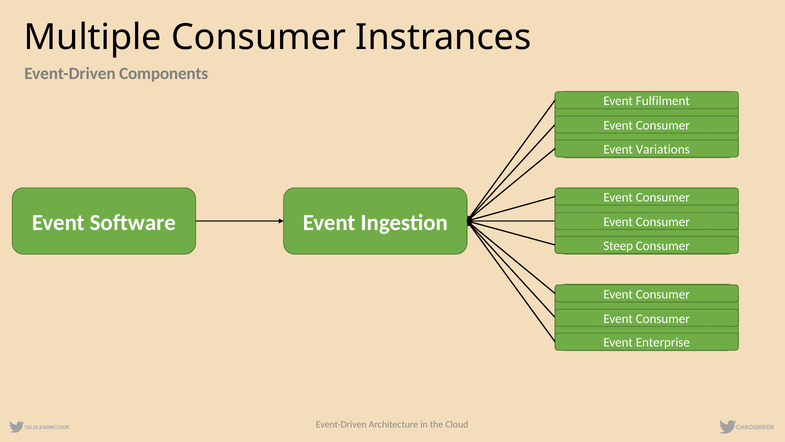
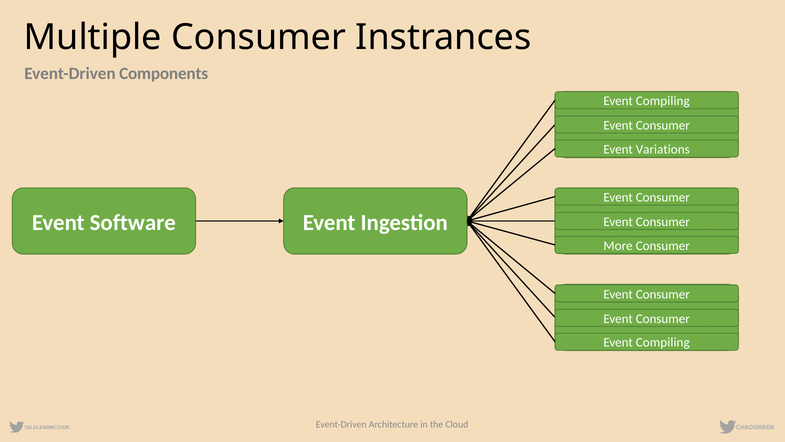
Fulfilment at (663, 101): Fulfilment -> Compiling
Steep: Steep -> More
Enterprise at (663, 342): Enterprise -> Compiling
